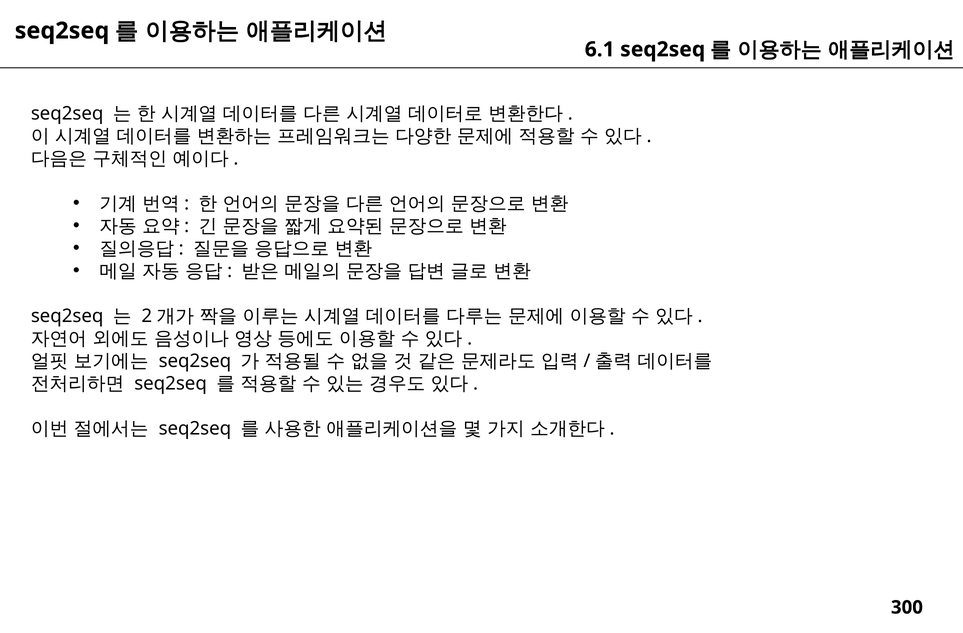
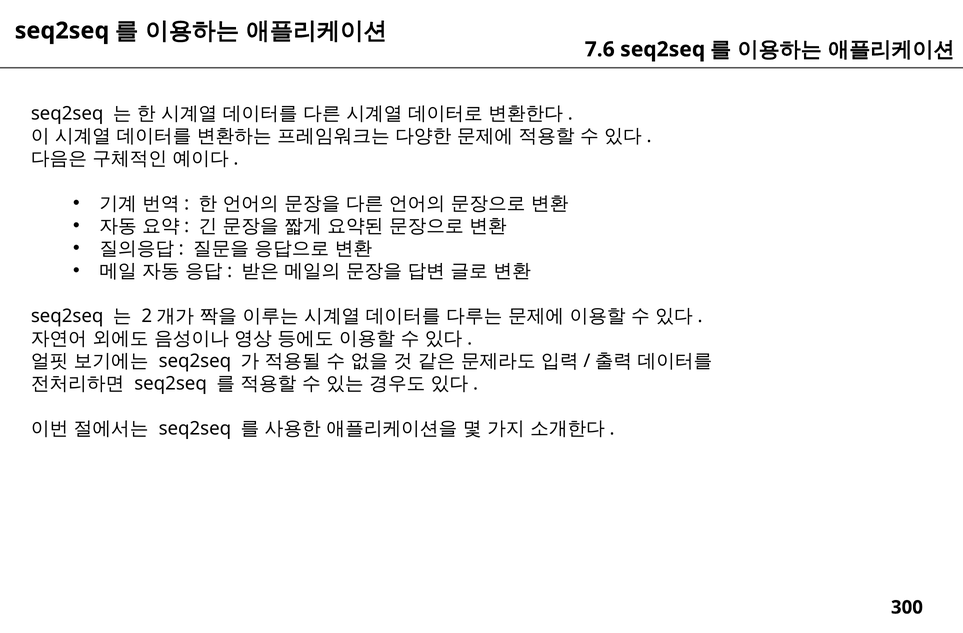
6.1: 6.1 -> 7.6
